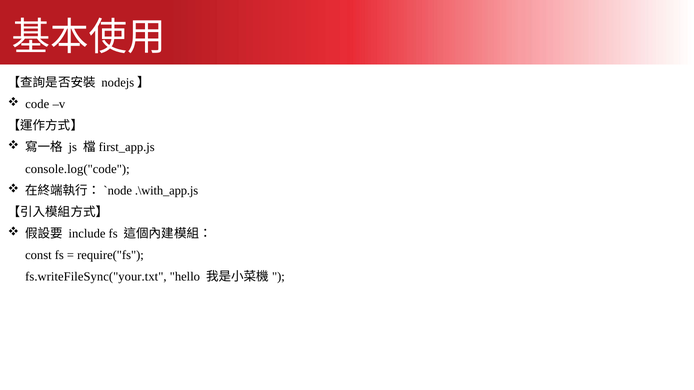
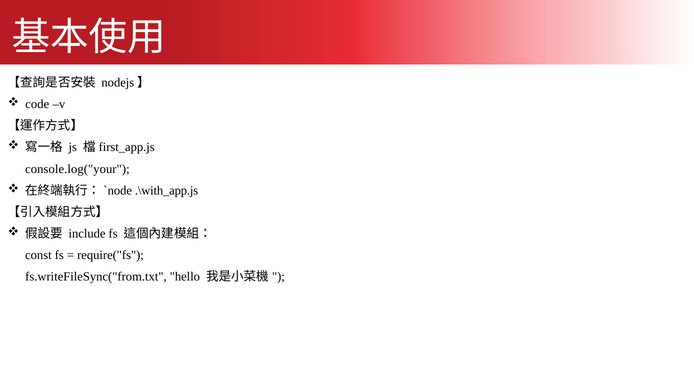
console.log("code: console.log("code -> console.log("your
fs.writeFileSync("your.txt: fs.writeFileSync("your.txt -> fs.writeFileSync("from.txt
